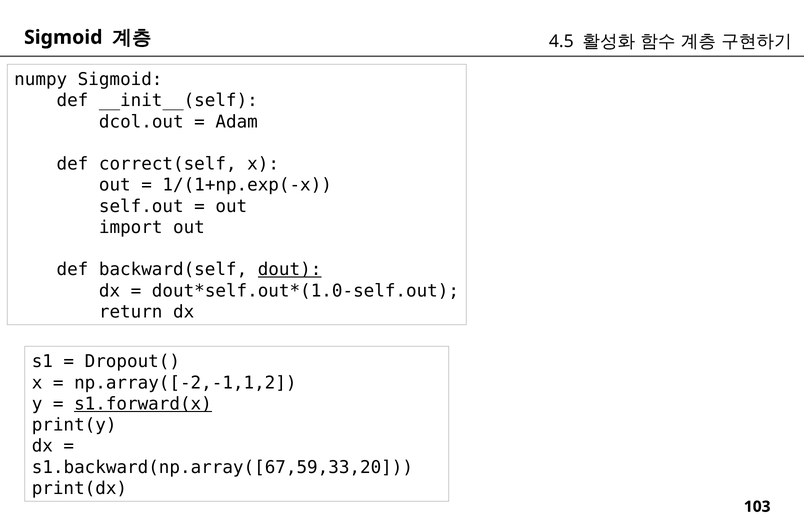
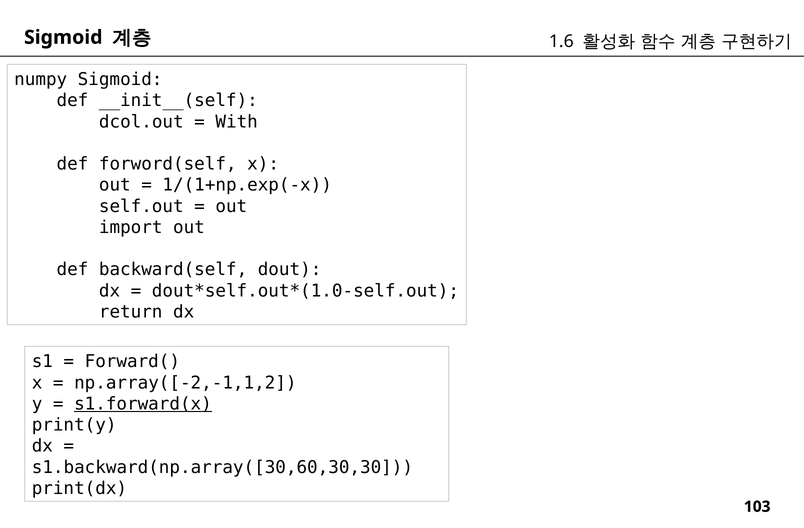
4.5: 4.5 -> 1.6
Adam: Adam -> With
correct(self: correct(self -> forword(self
dout underline: present -> none
Dropout(: Dropout( -> Forward(
s1.backward(np.array([67,59,33,20: s1.backward(np.array([67,59,33,20 -> s1.backward(np.array([30,60,30,30
